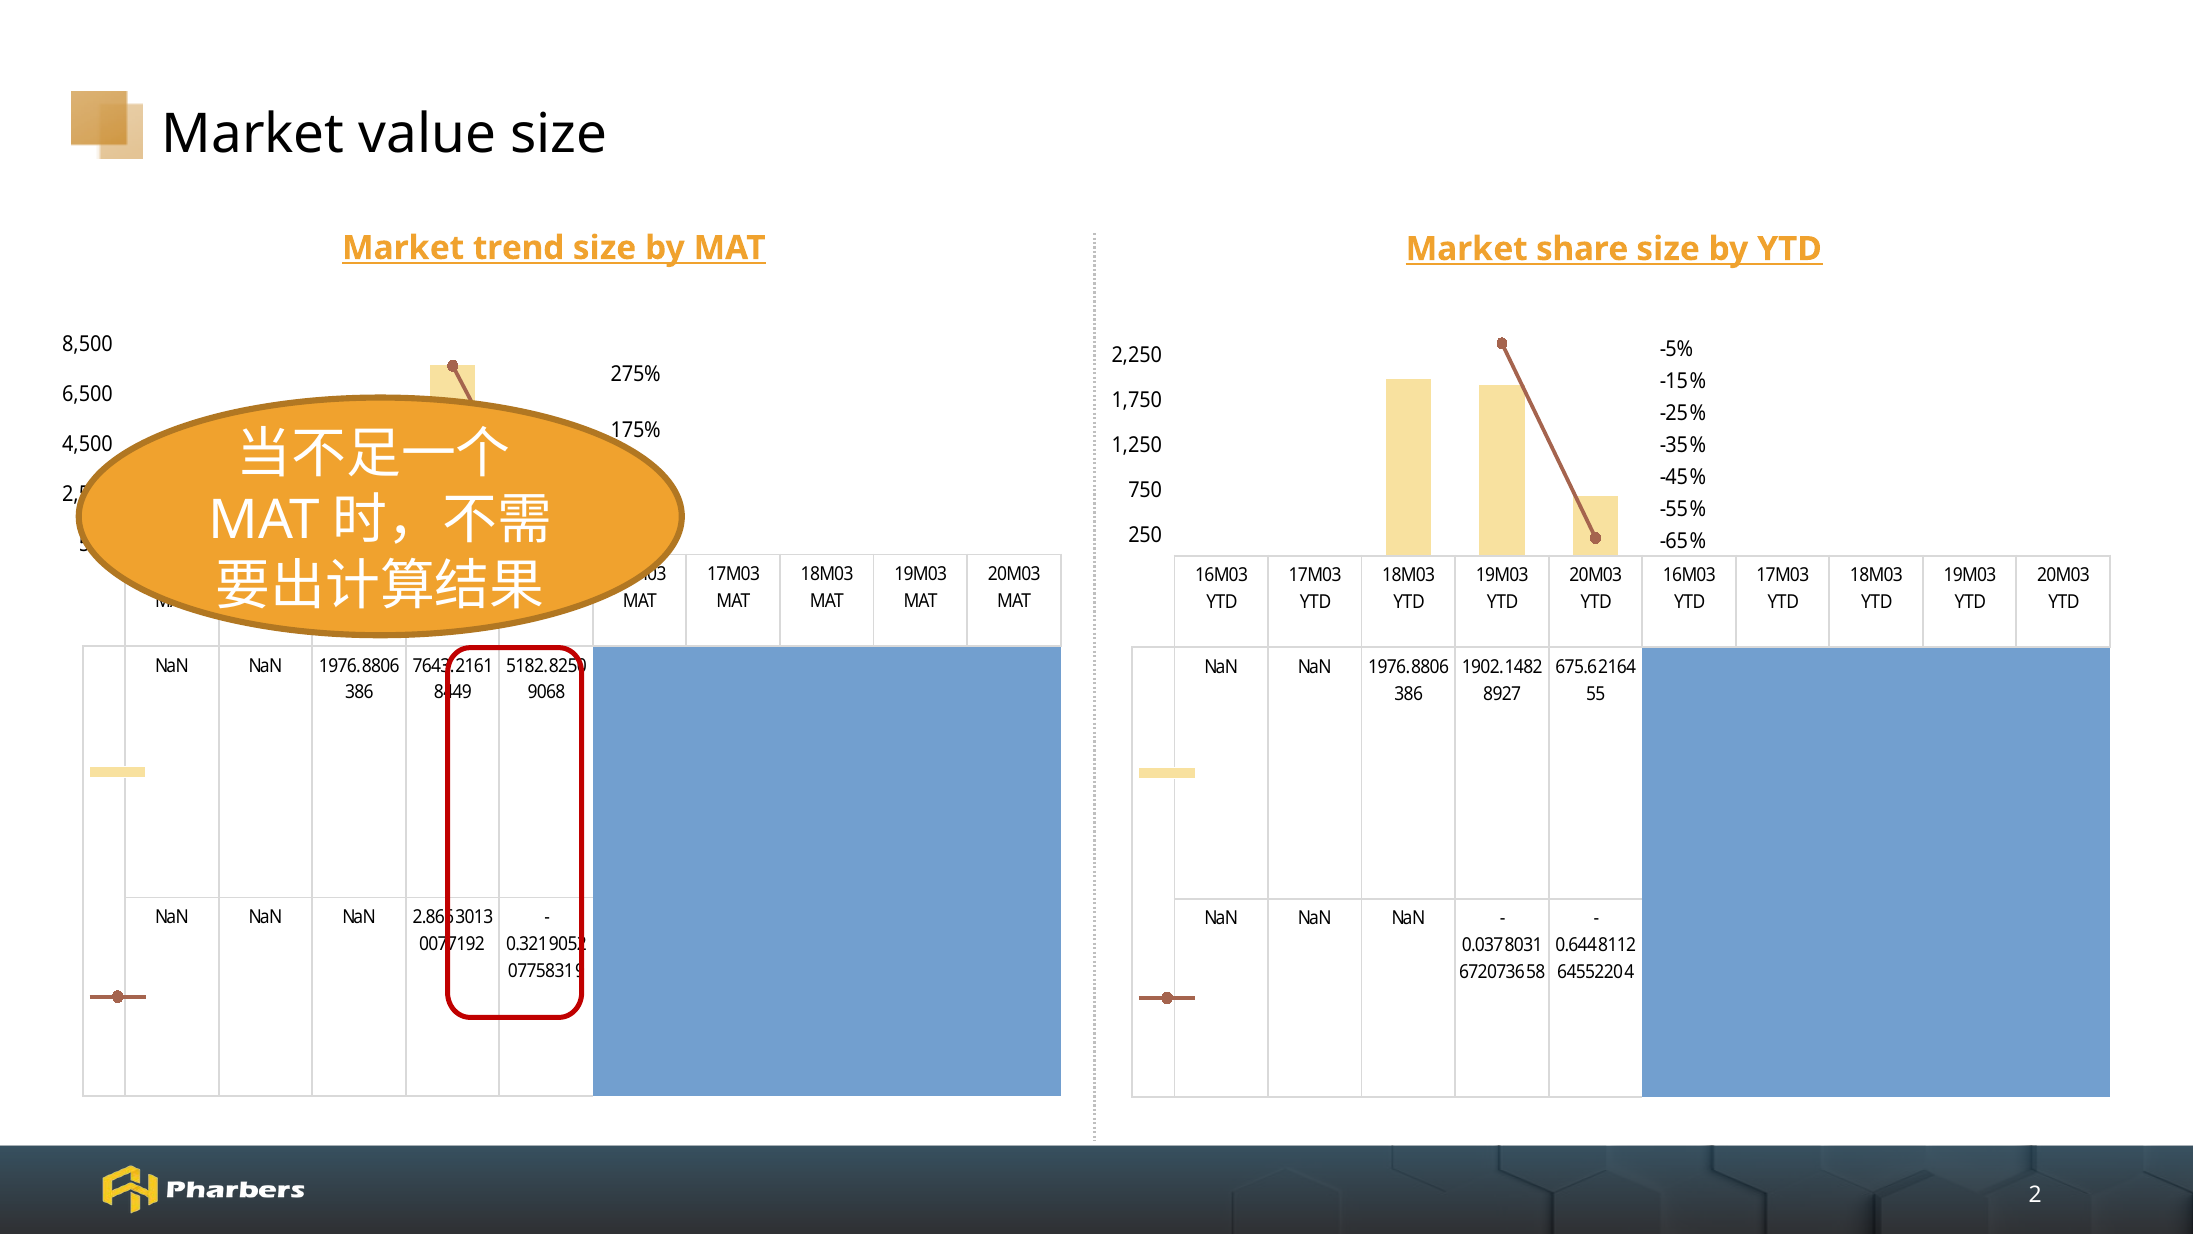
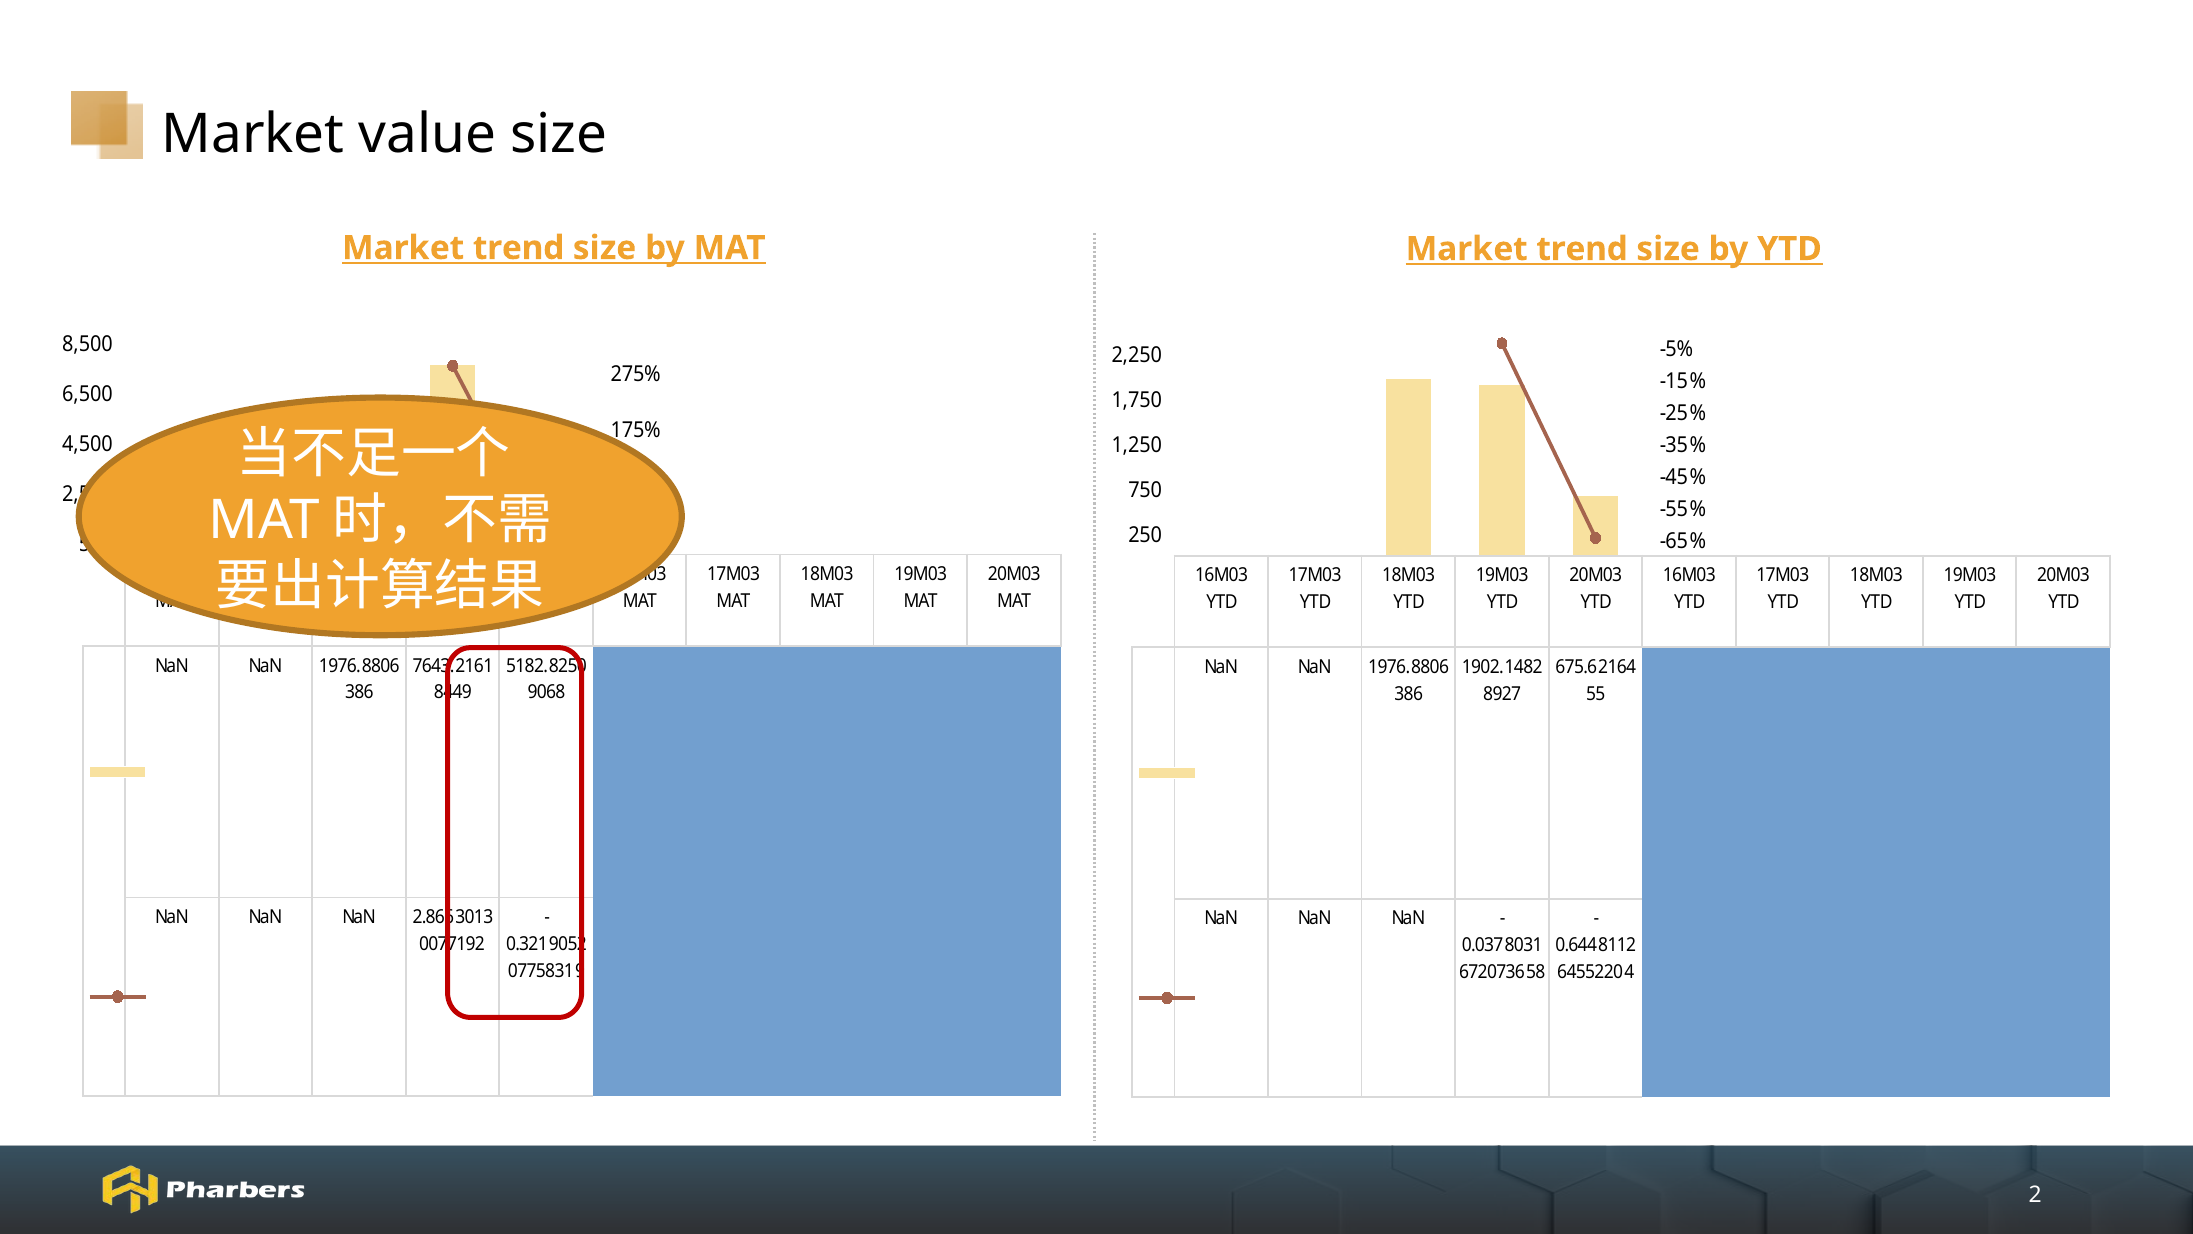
MAT Market share: share -> trend
